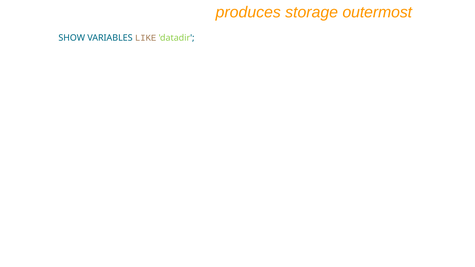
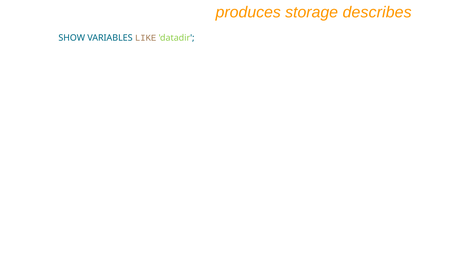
outermost: outermost -> describes
